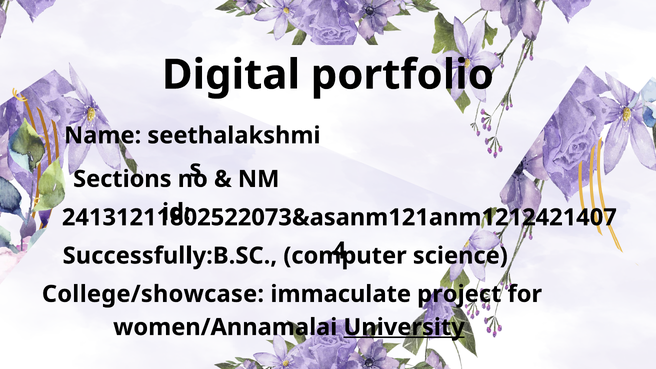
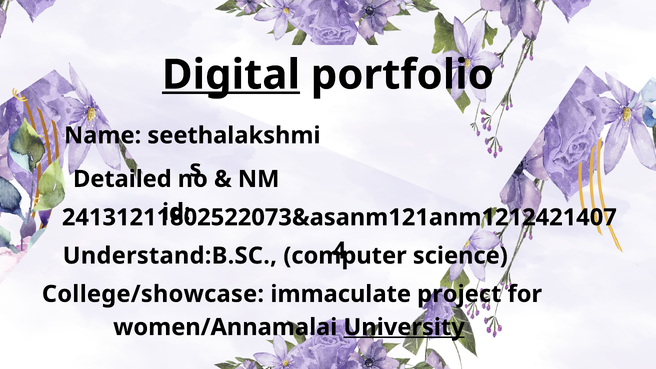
Digital underline: none -> present
Sections: Sections -> Detailed
Successfully:B.SC: Successfully:B.SC -> Understand:B.SC
